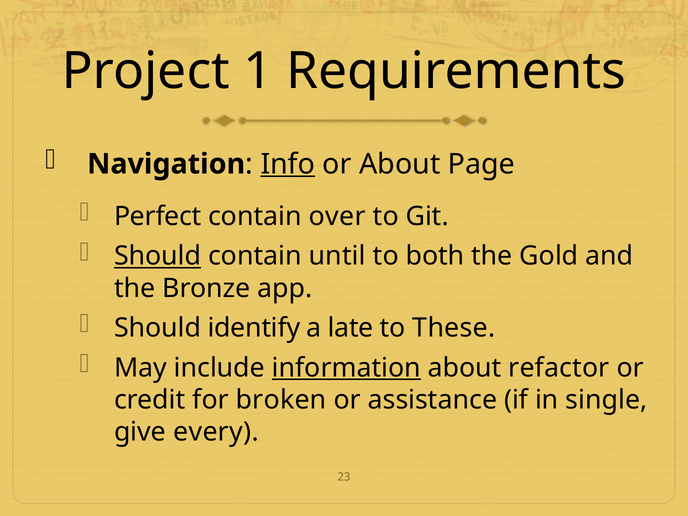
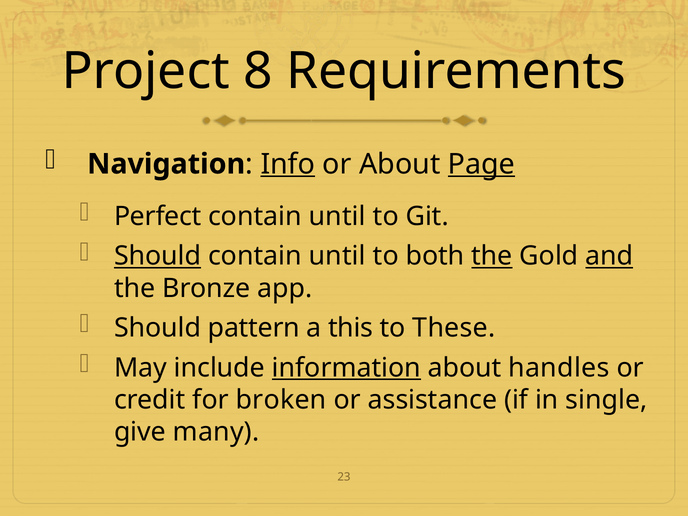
1: 1 -> 8
Page underline: none -> present
over at (337, 216): over -> until
the at (492, 256) underline: none -> present
and underline: none -> present
identify: identify -> pattern
late: late -> this
refactor: refactor -> handles
every: every -> many
